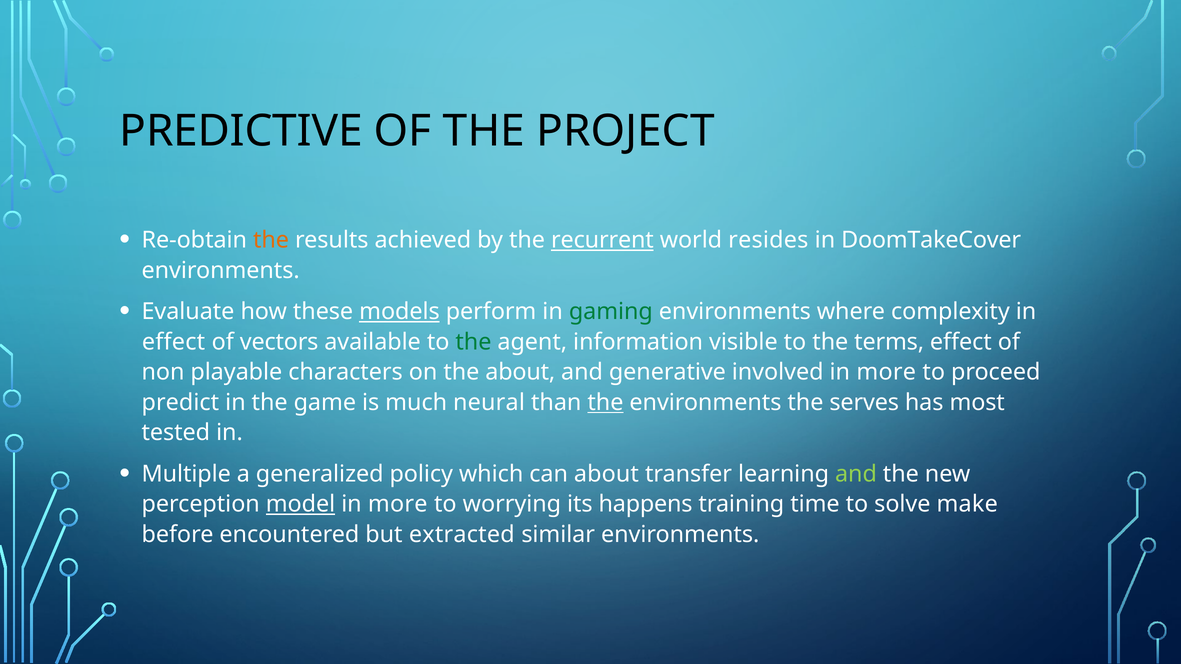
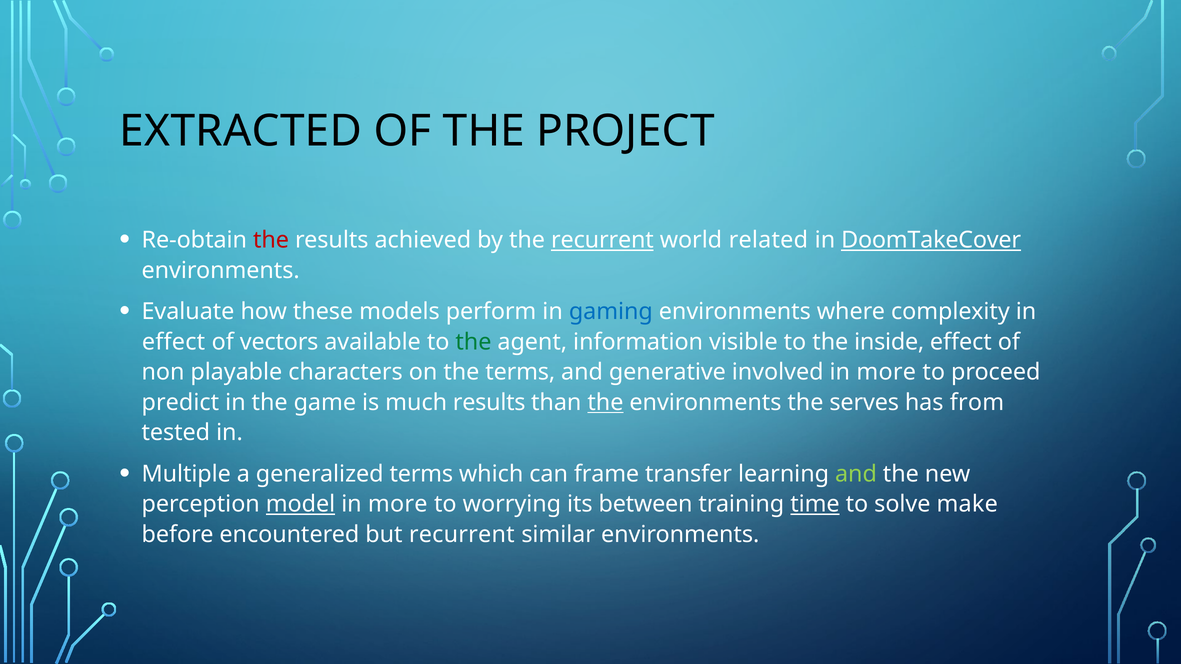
PREDICTIVE: PREDICTIVE -> EXTRACTED
the at (271, 240) colour: orange -> red
resides: resides -> related
DoomTakeCover underline: none -> present
models underline: present -> none
gaming colour: green -> blue
terms: terms -> inside
the about: about -> terms
much neural: neural -> results
most: most -> from
generalized policy: policy -> terms
can about: about -> frame
happens: happens -> between
time underline: none -> present
but extracted: extracted -> recurrent
